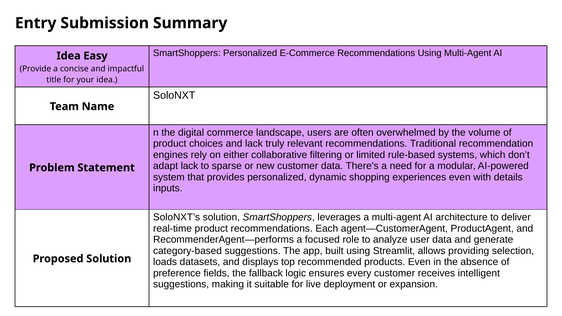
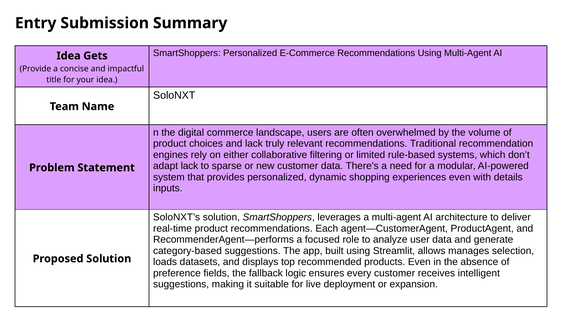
Easy: Easy -> Gets
providing: providing -> manages
